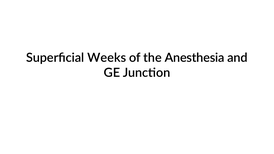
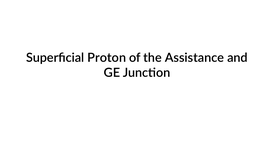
Weeks: Weeks -> Proton
Anesthesia: Anesthesia -> Assistance
